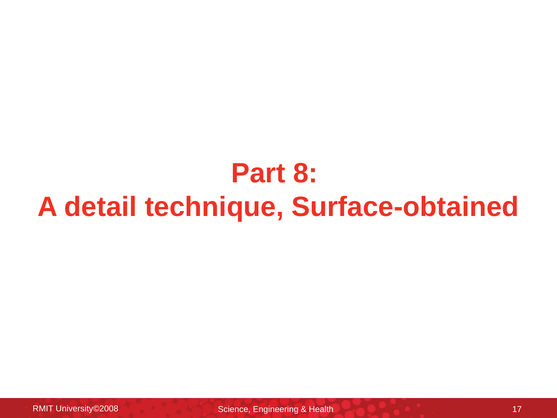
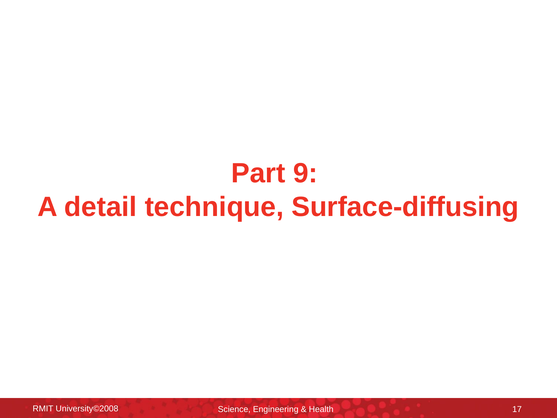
8: 8 -> 9
Surface-obtained: Surface-obtained -> Surface-diffusing
